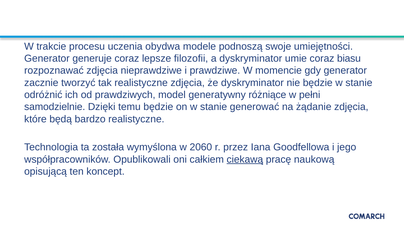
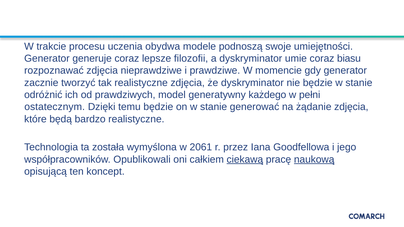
różniące: różniące -> każdego
samodzielnie: samodzielnie -> ostatecznym
2060: 2060 -> 2061
naukową underline: none -> present
